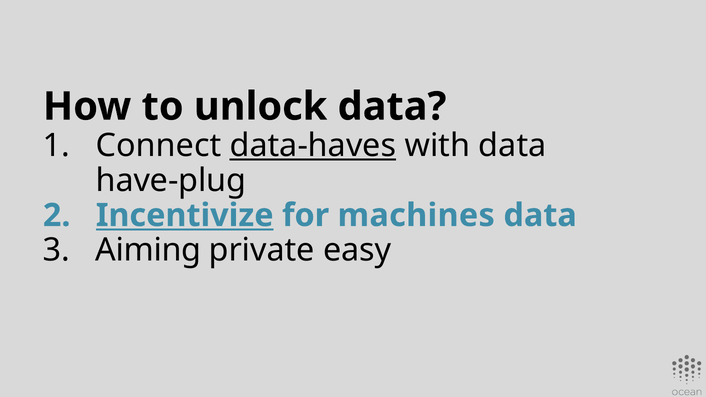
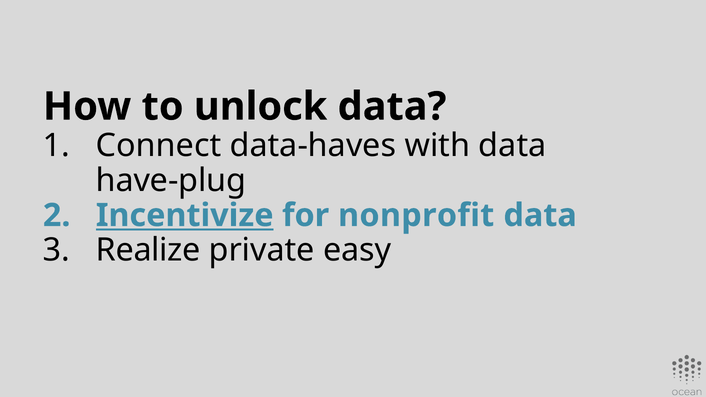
data-haves underline: present -> none
machines: machines -> nonprofit
Aiming: Aiming -> Realize
